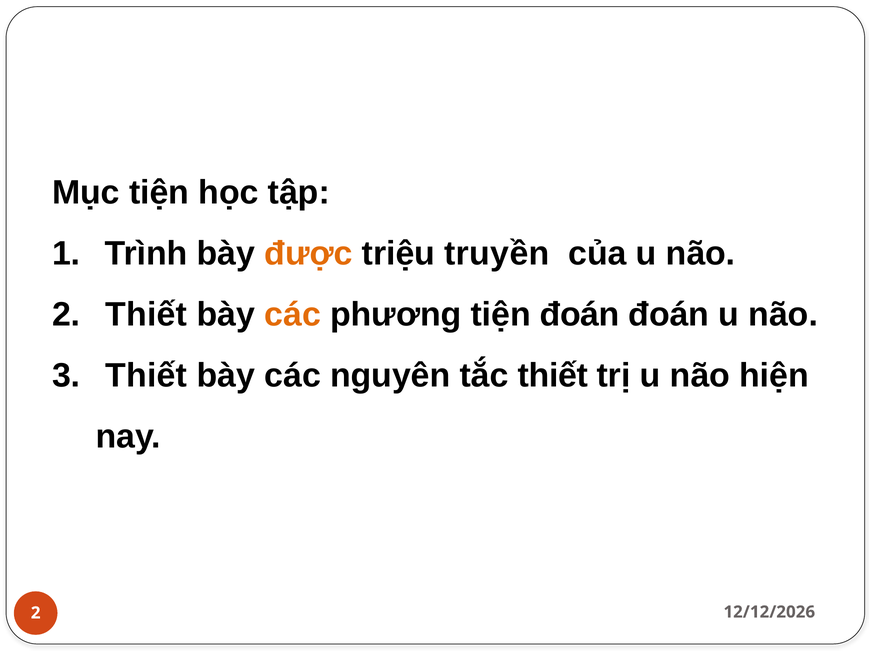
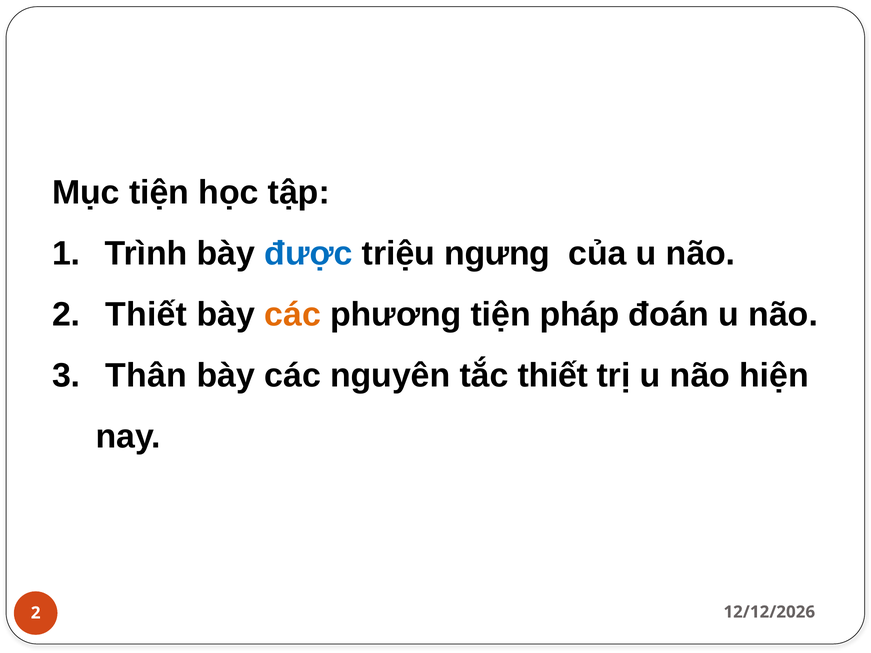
được colour: orange -> blue
truyền: truyền -> ngưng
tiện đoán: đoán -> pháp
Thiết at (146, 375): Thiết -> Thân
